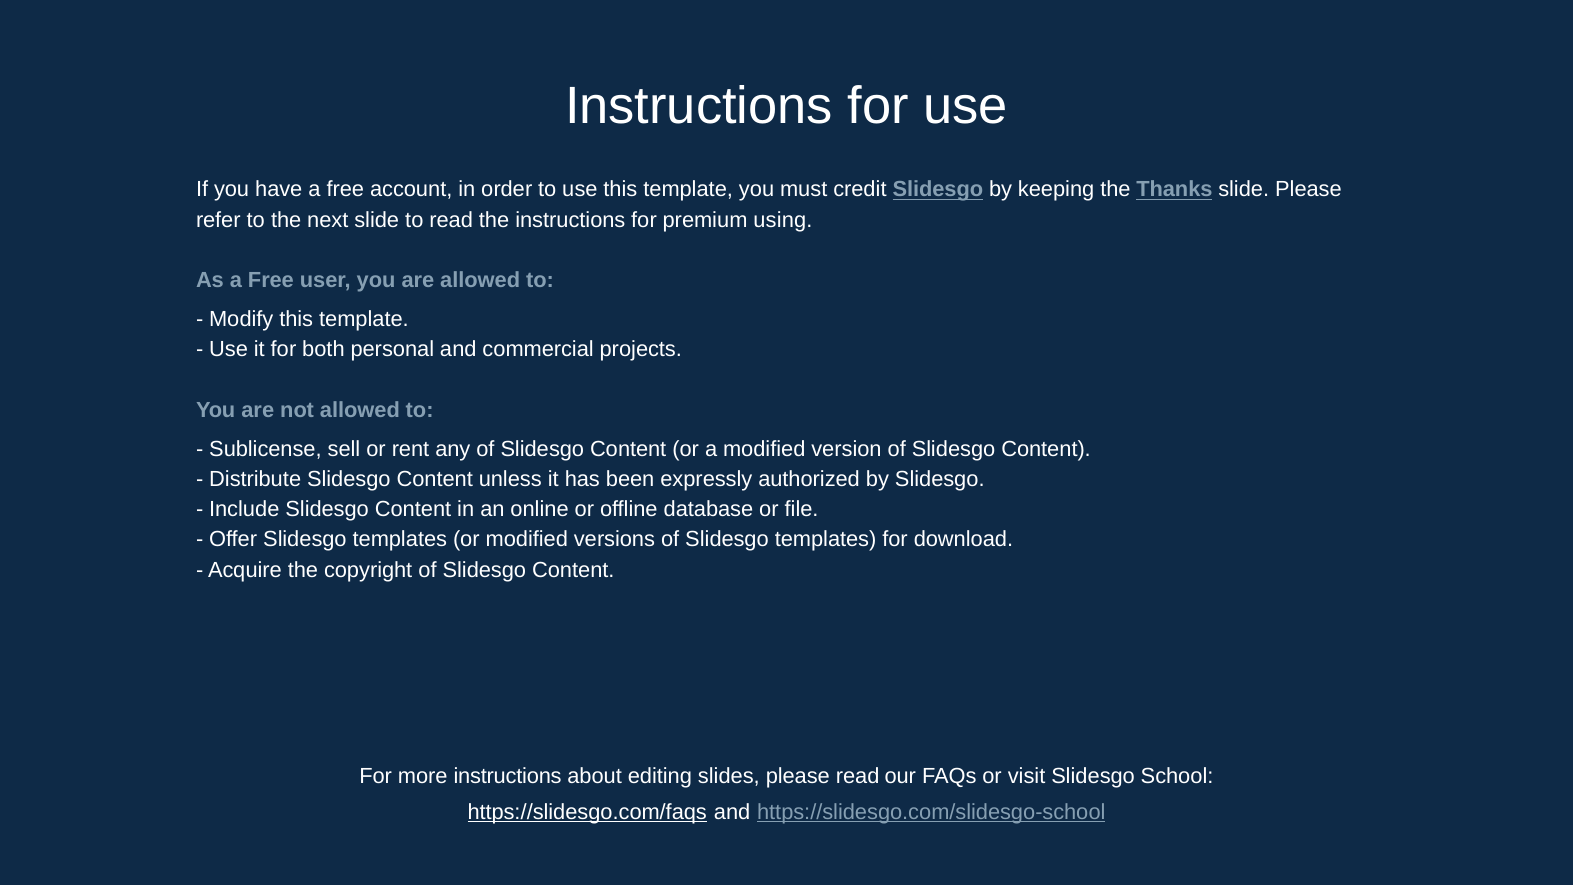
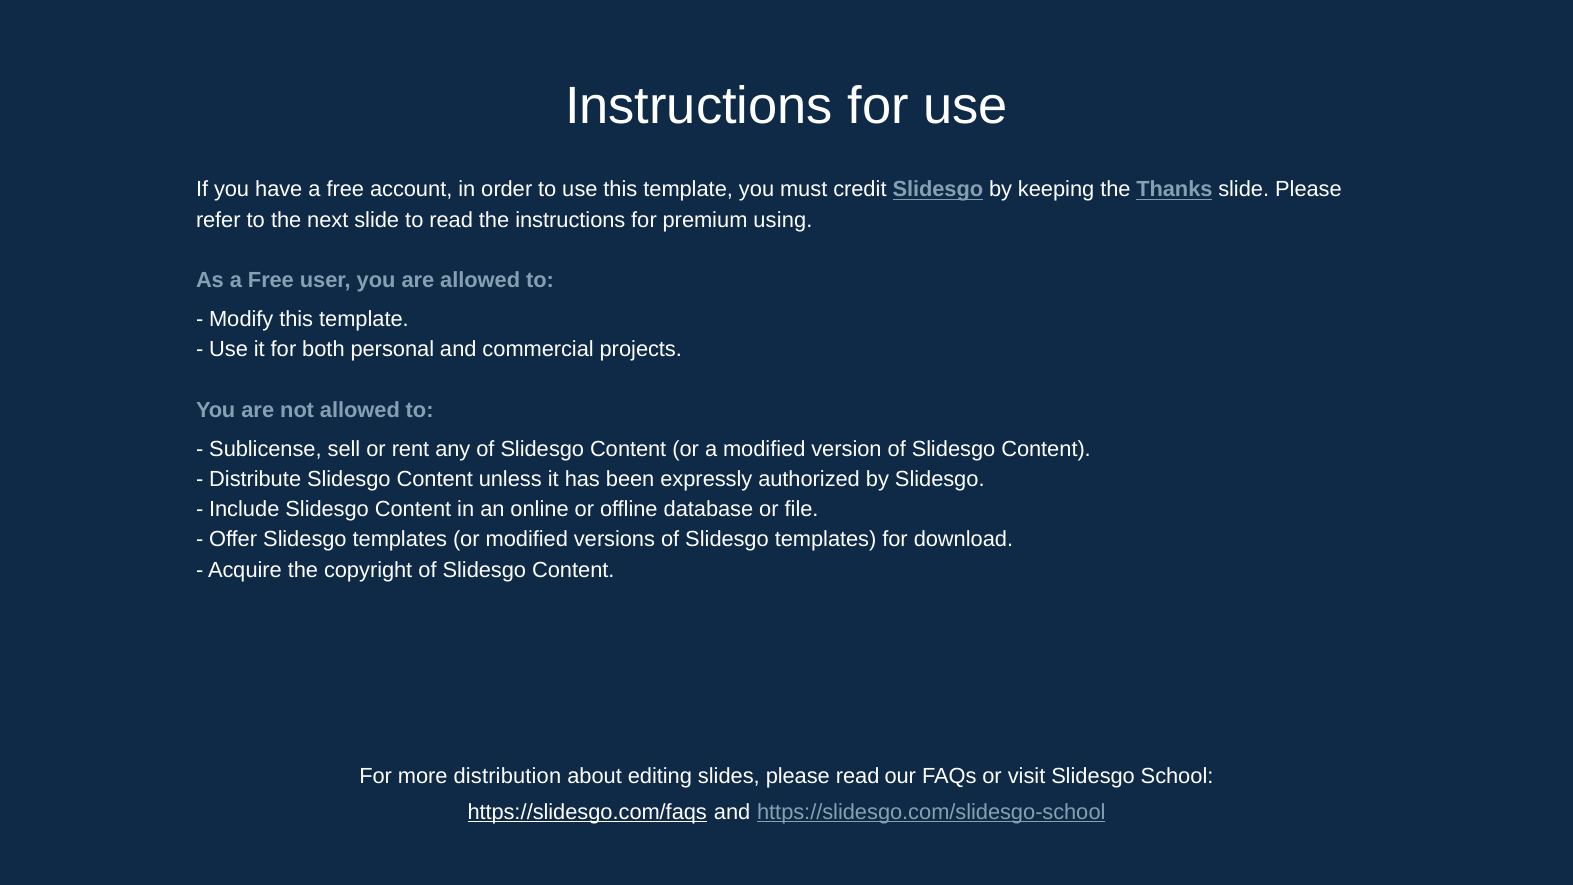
more instructions: instructions -> distribution
